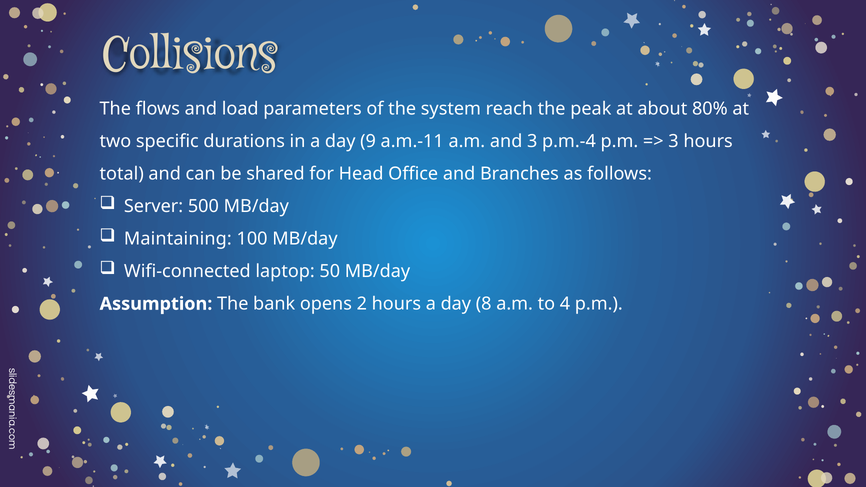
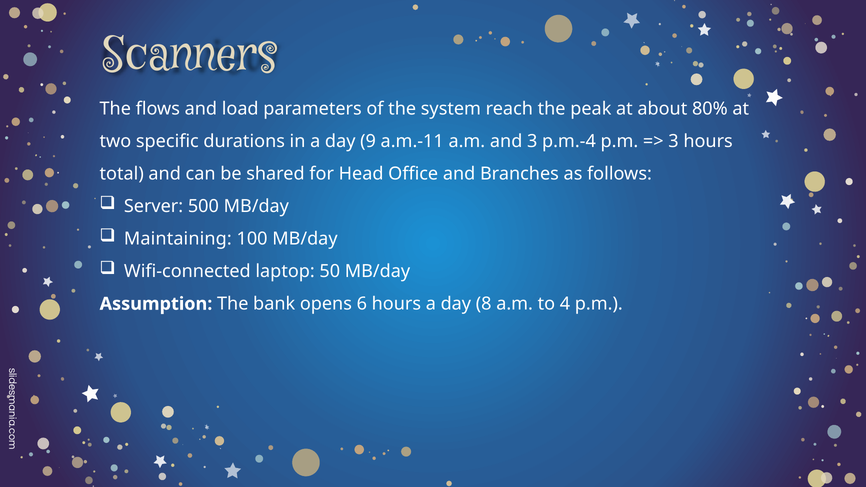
Collisions: Collisions -> Scanners
2: 2 -> 6
